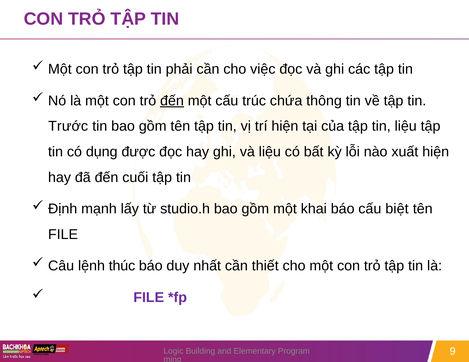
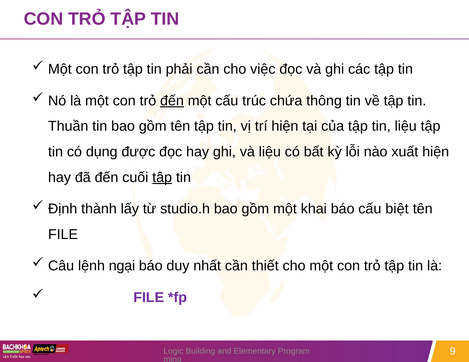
Trước: Trước -> Thuần
tập at (162, 178) underline: none -> present
mạnh: mạnh -> thành
thúc: thúc -> ngại
